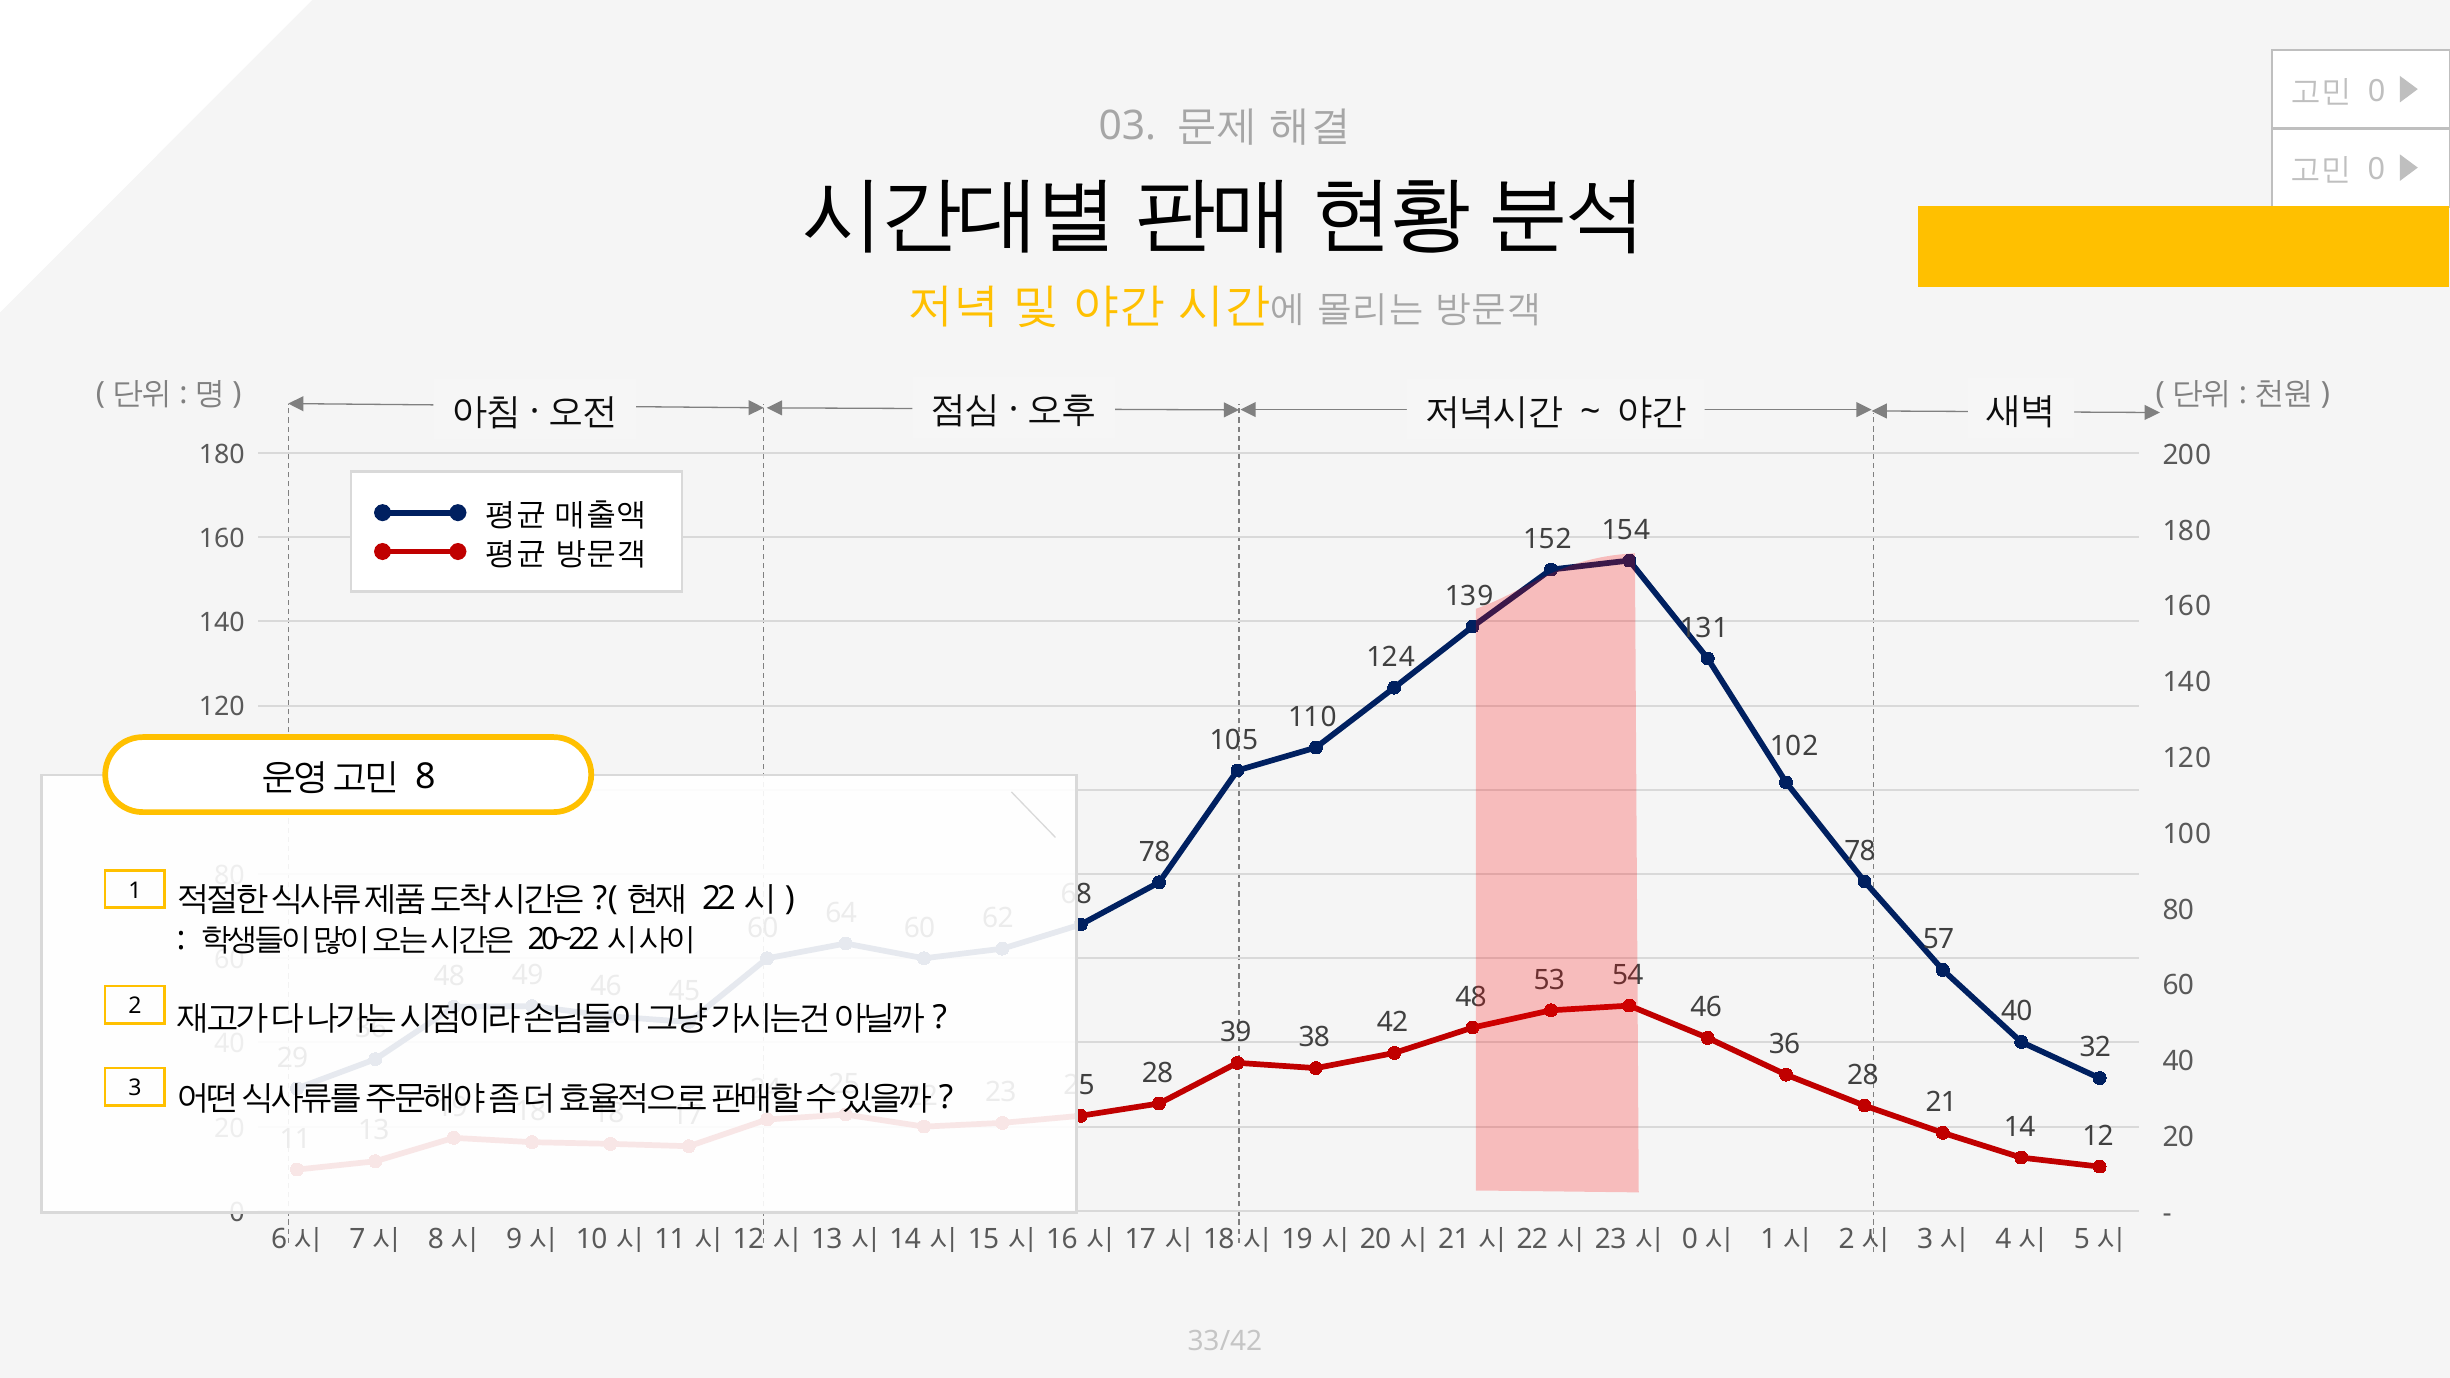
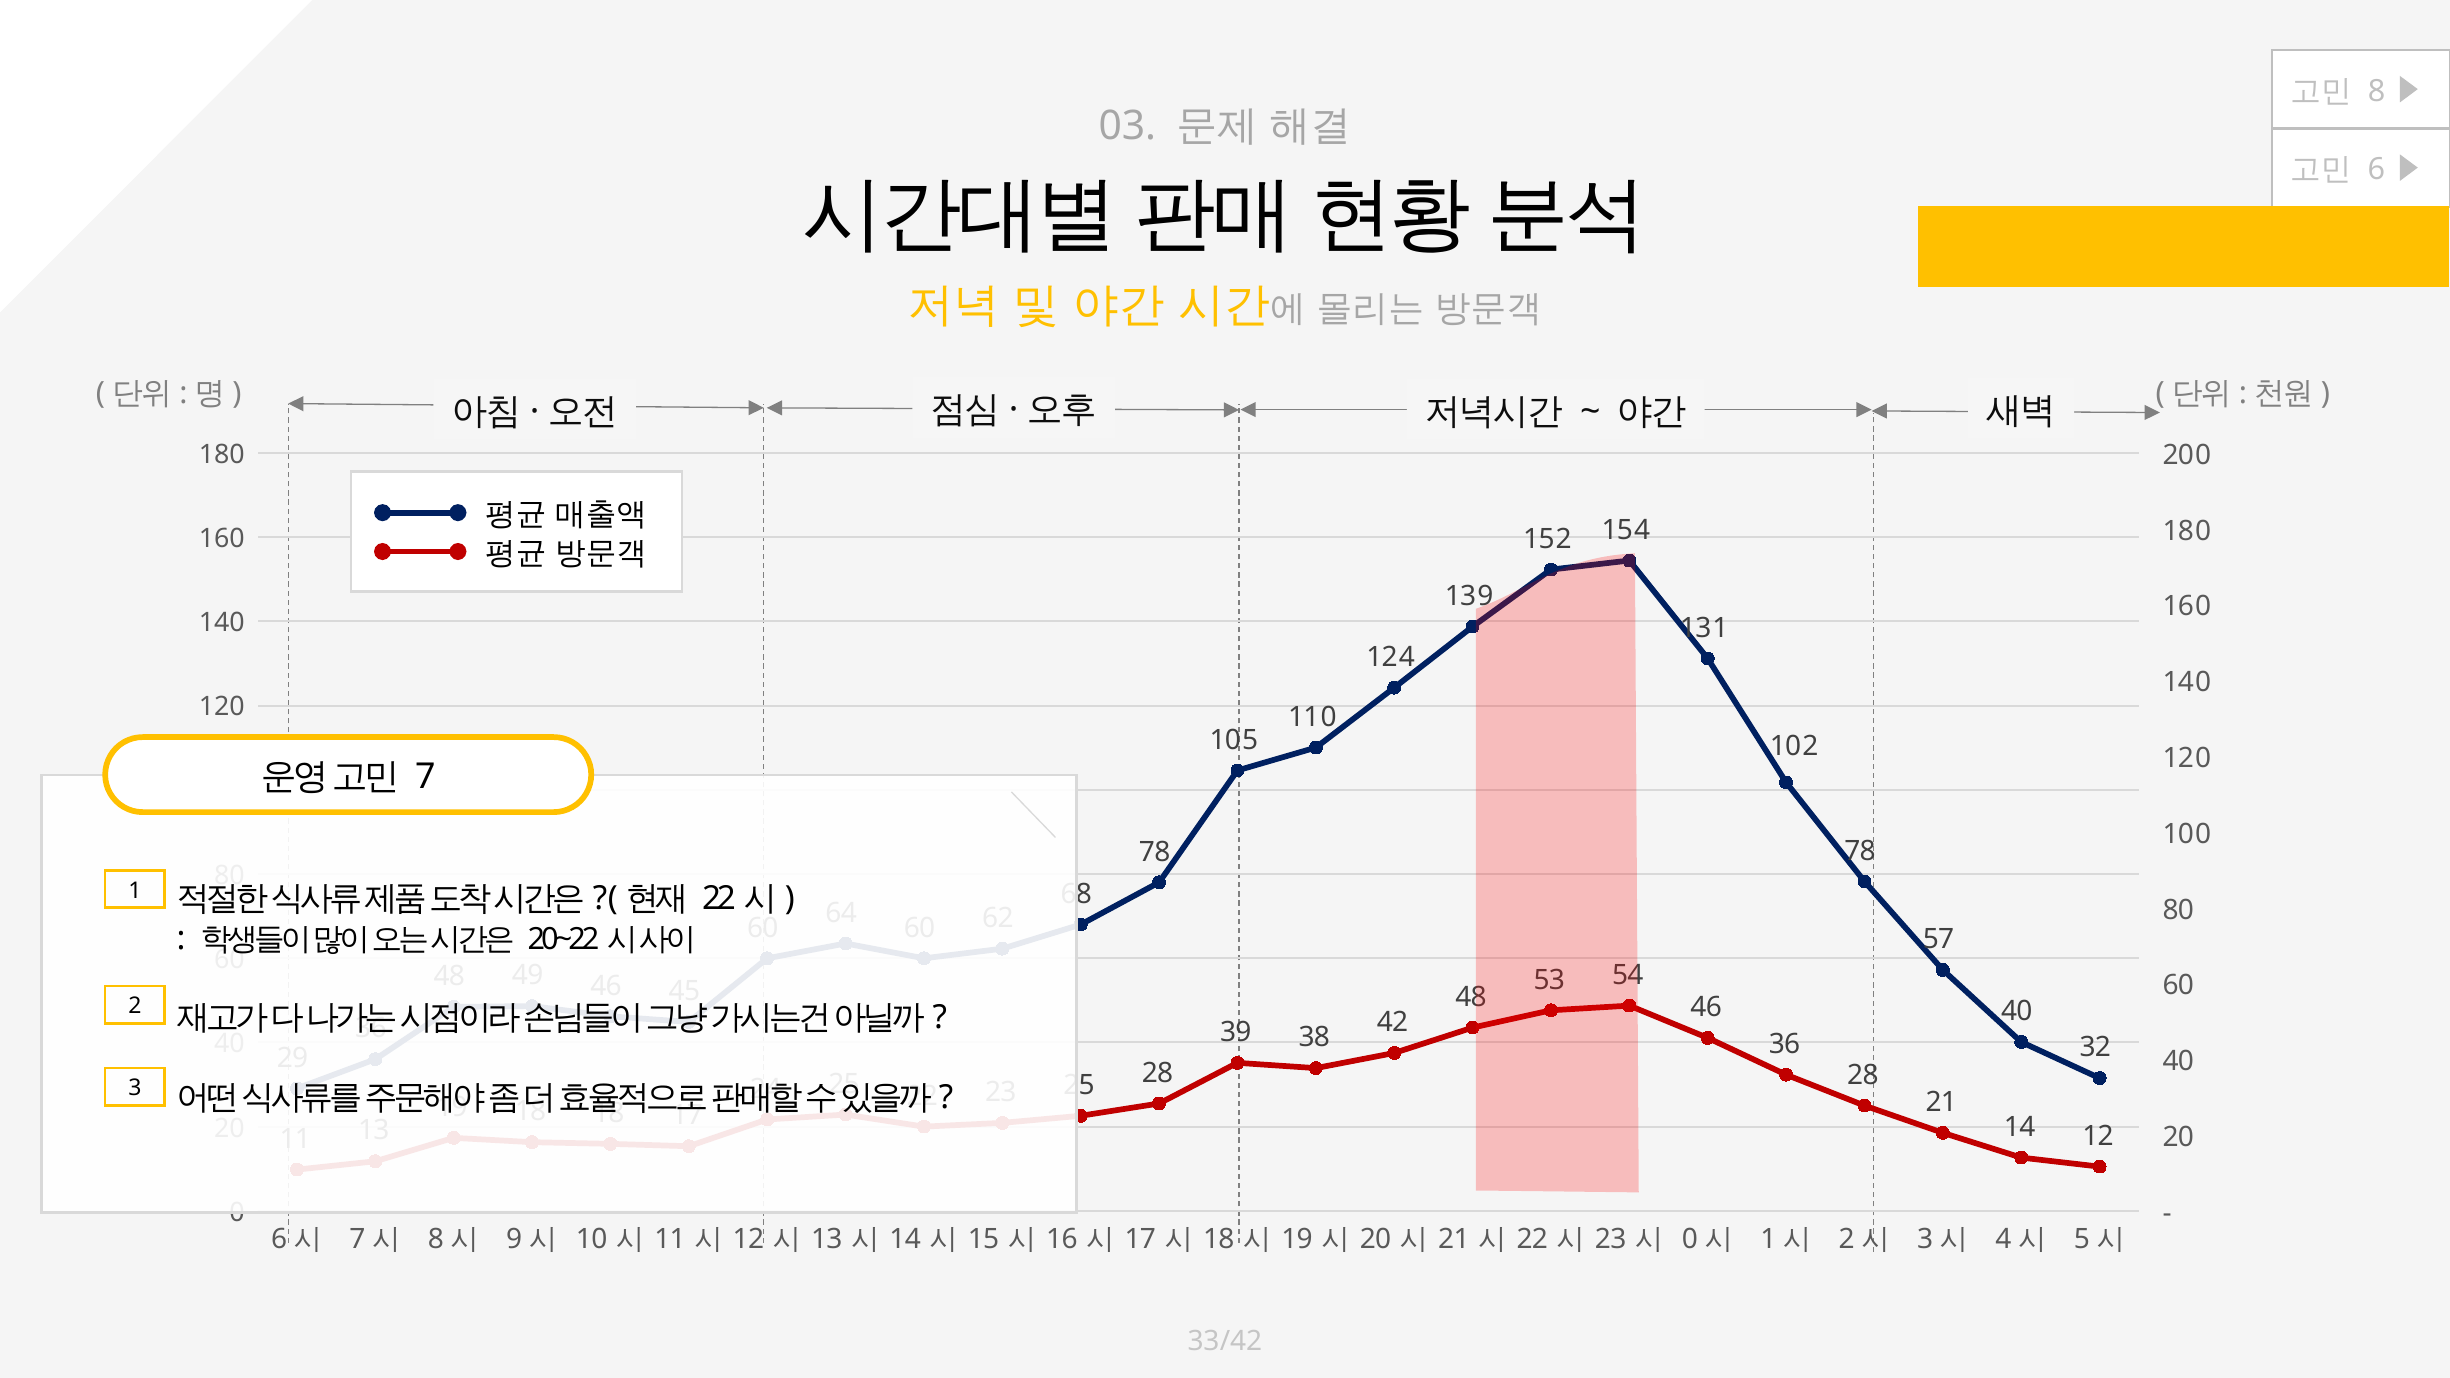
0 at (2377, 91): 0 -> 8
0 at (2376, 170): 0 -> 6
8: 8 -> 7
